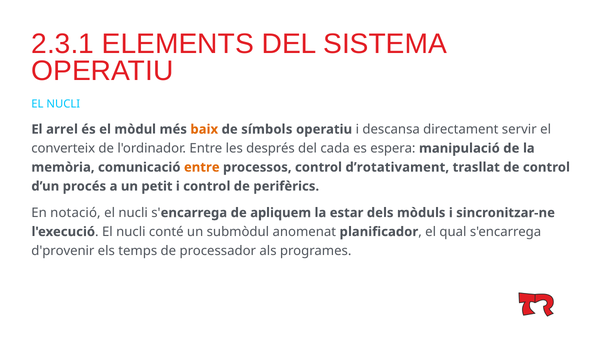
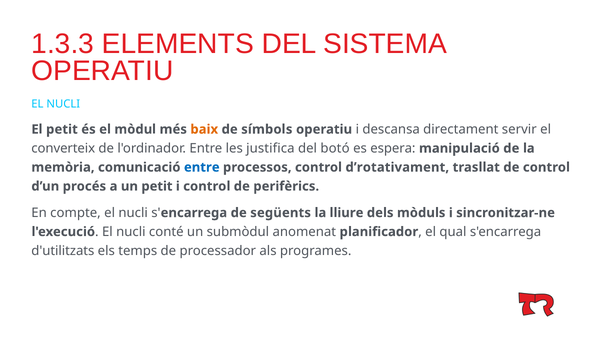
2.3.1: 2.3.1 -> 1.3.3
El arrel: arrel -> petit
després: després -> justifica
cada: cada -> botó
entre at (202, 167) colour: orange -> blue
notació: notació -> compte
apliquem: apliquem -> següents
estar: estar -> lliure
d'provenir: d'provenir -> d'utilitzats
